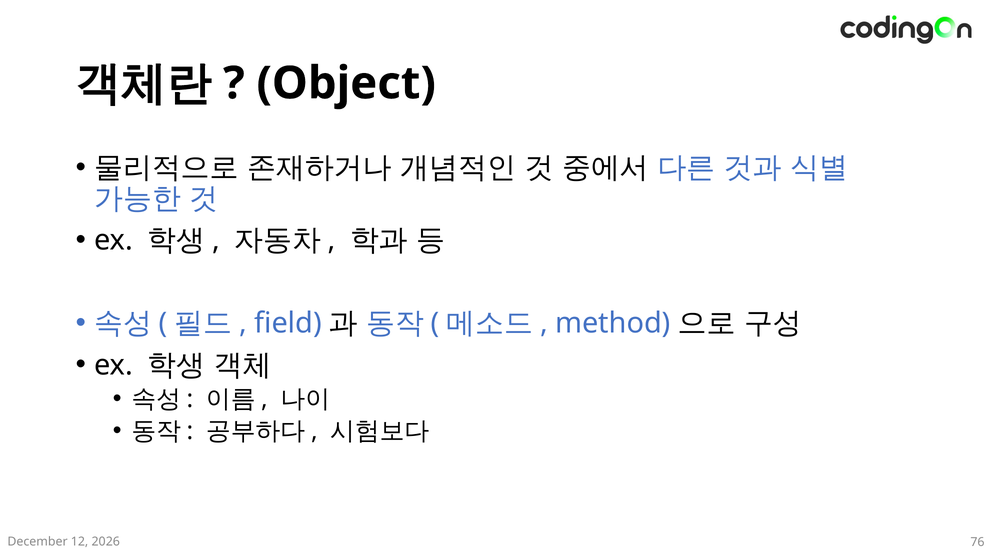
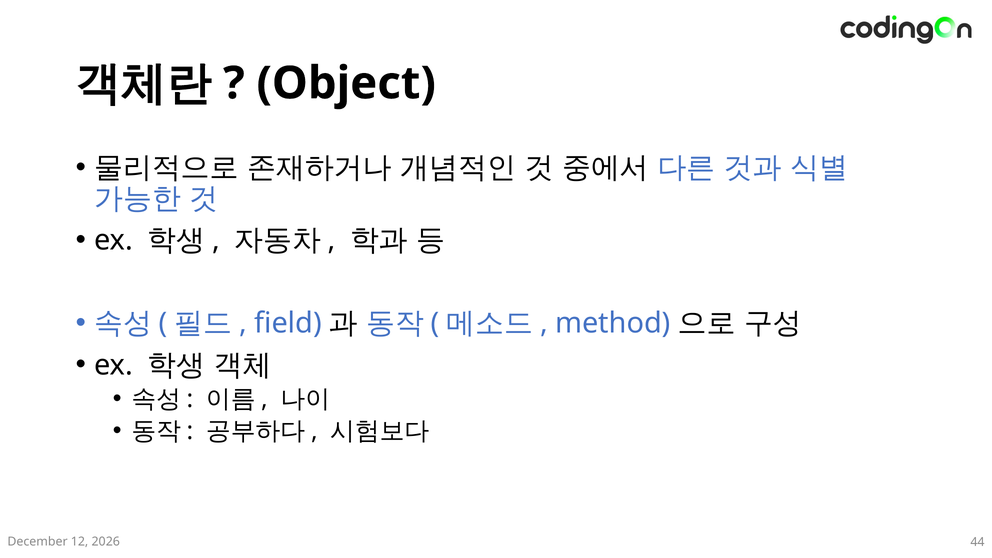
76: 76 -> 44
